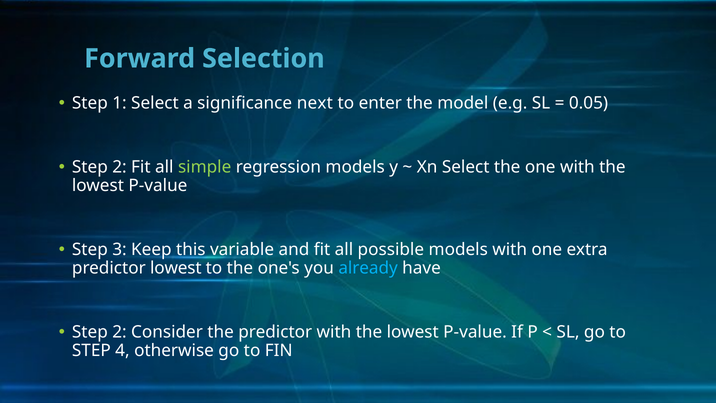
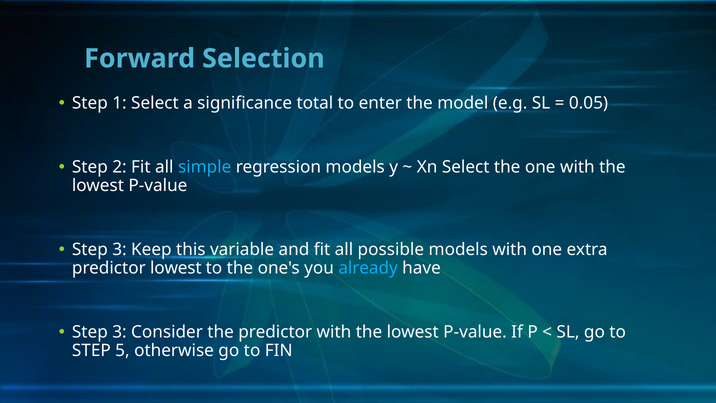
next: next -> total
simple colour: light green -> light blue
2 at (119, 332): 2 -> 3
4: 4 -> 5
